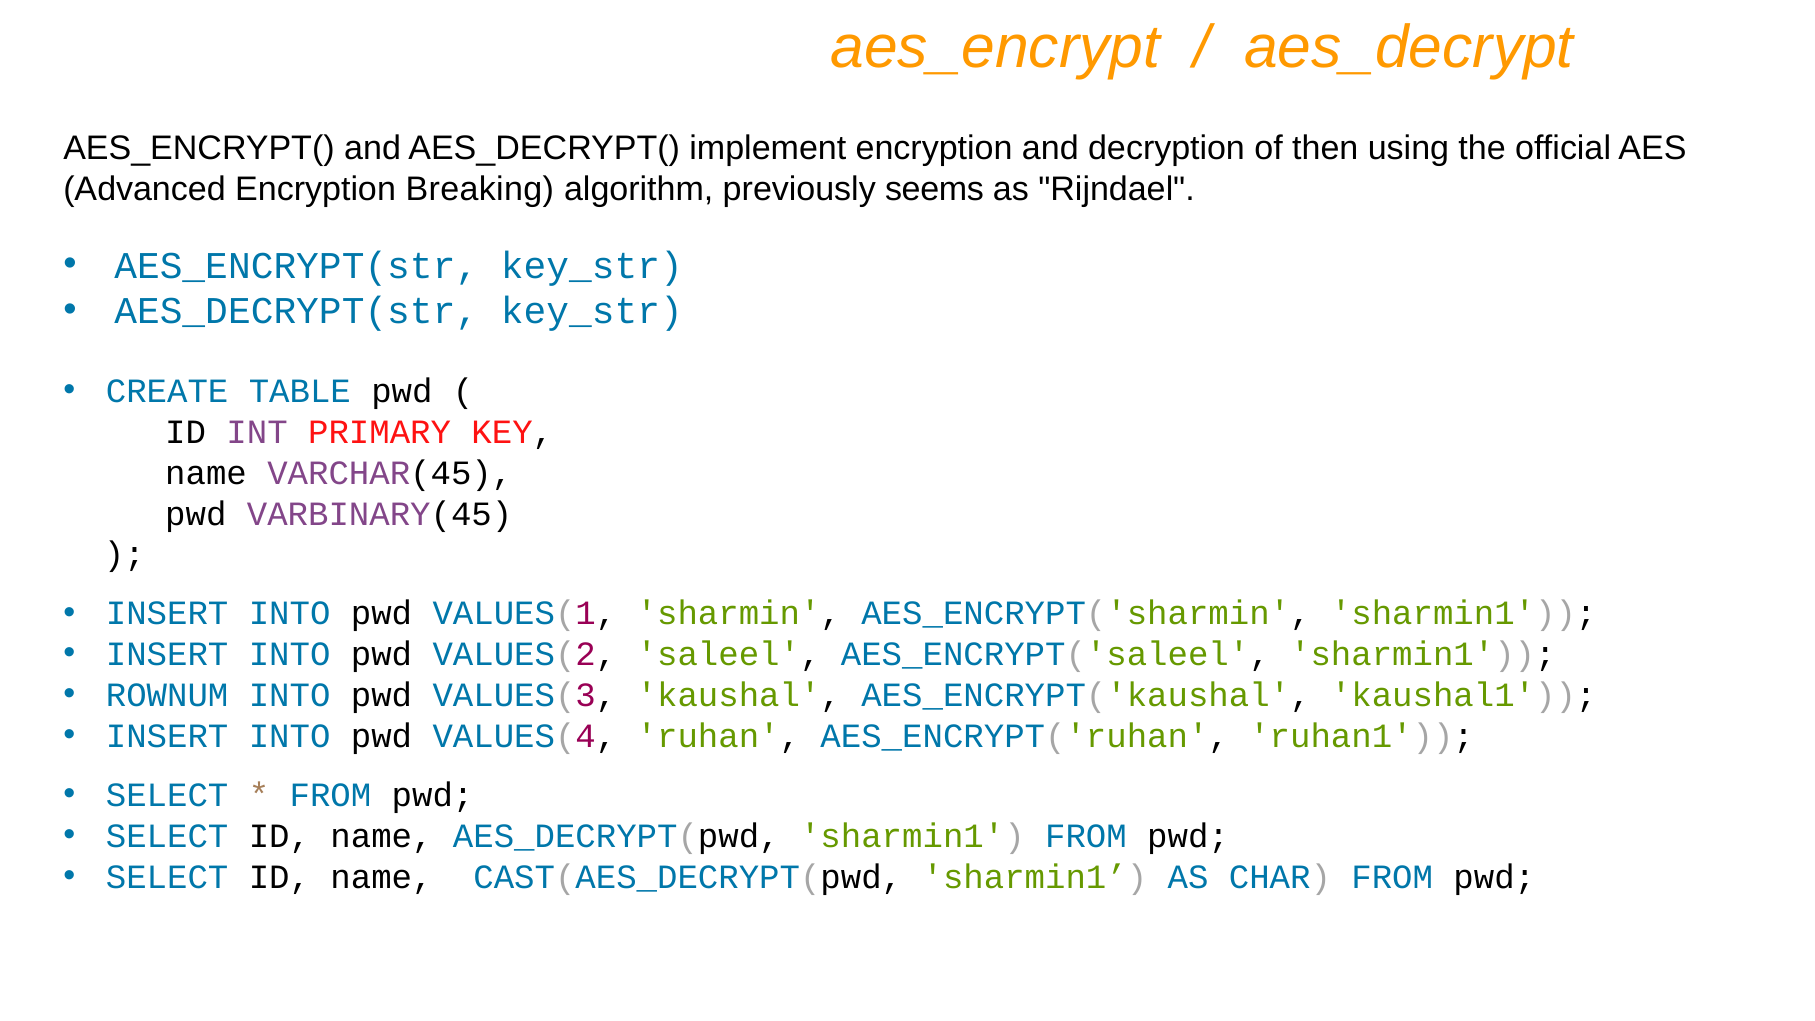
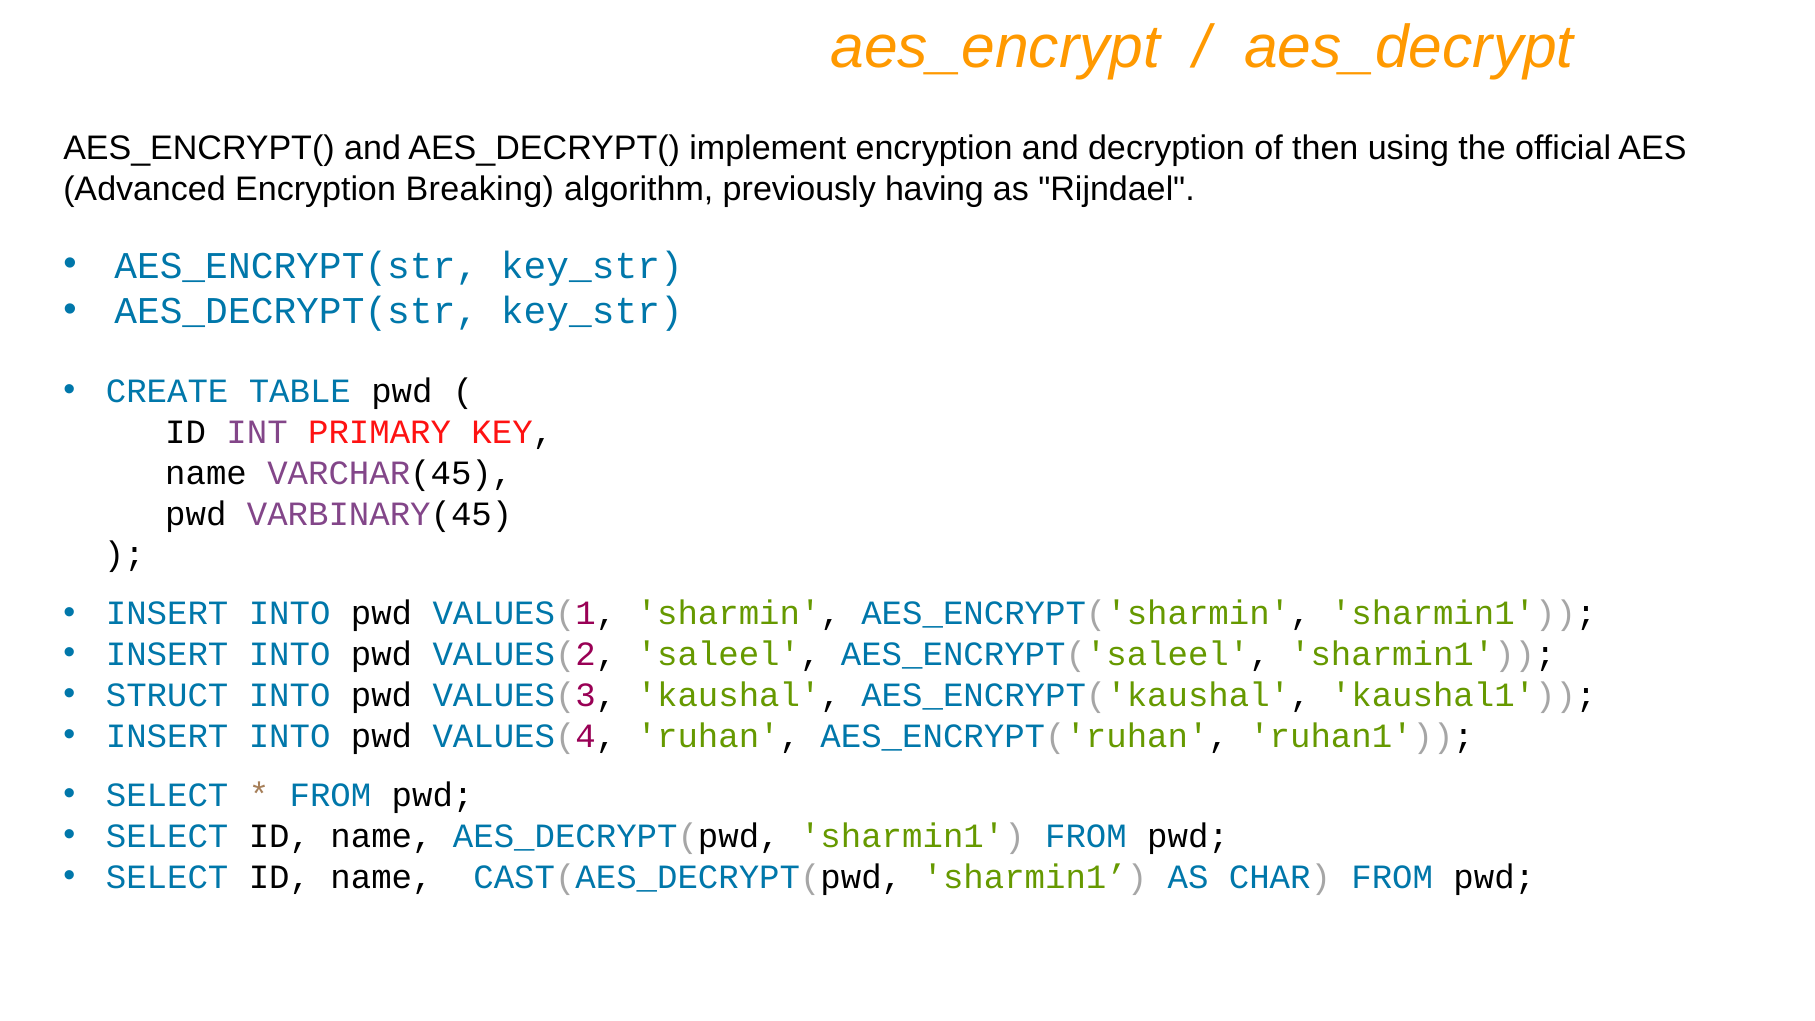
seems: seems -> having
ROWNUM: ROWNUM -> STRUCT
